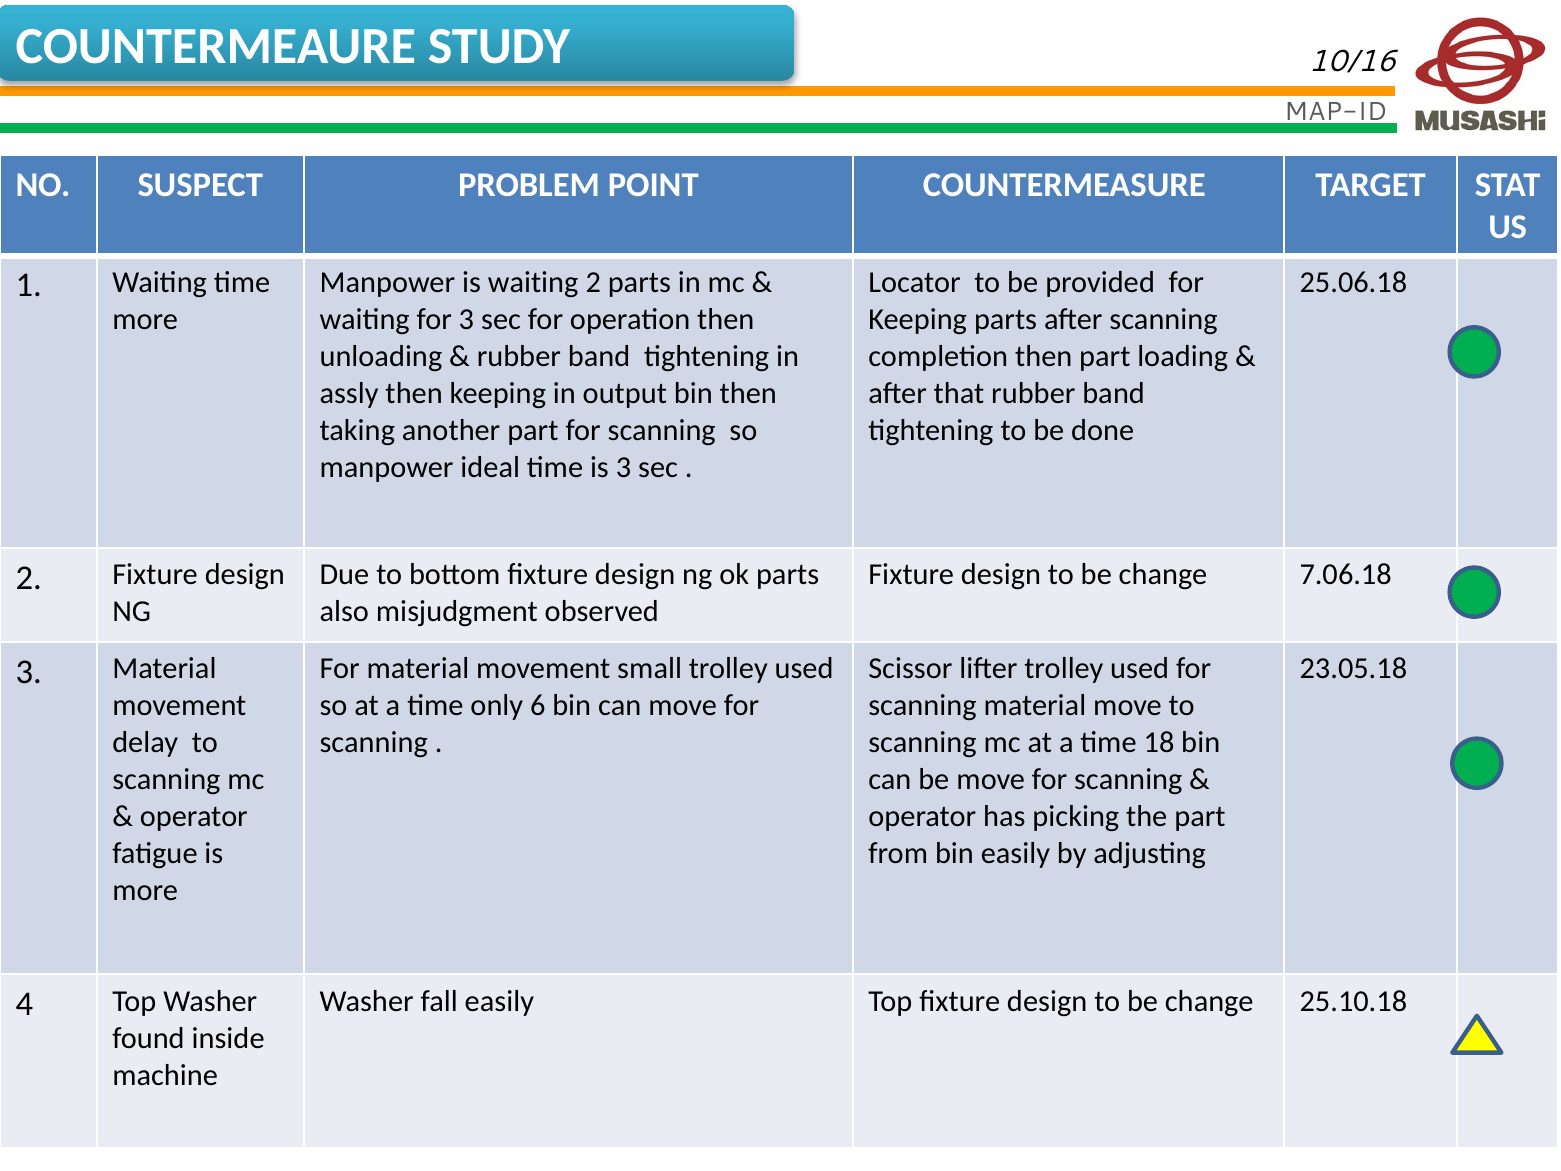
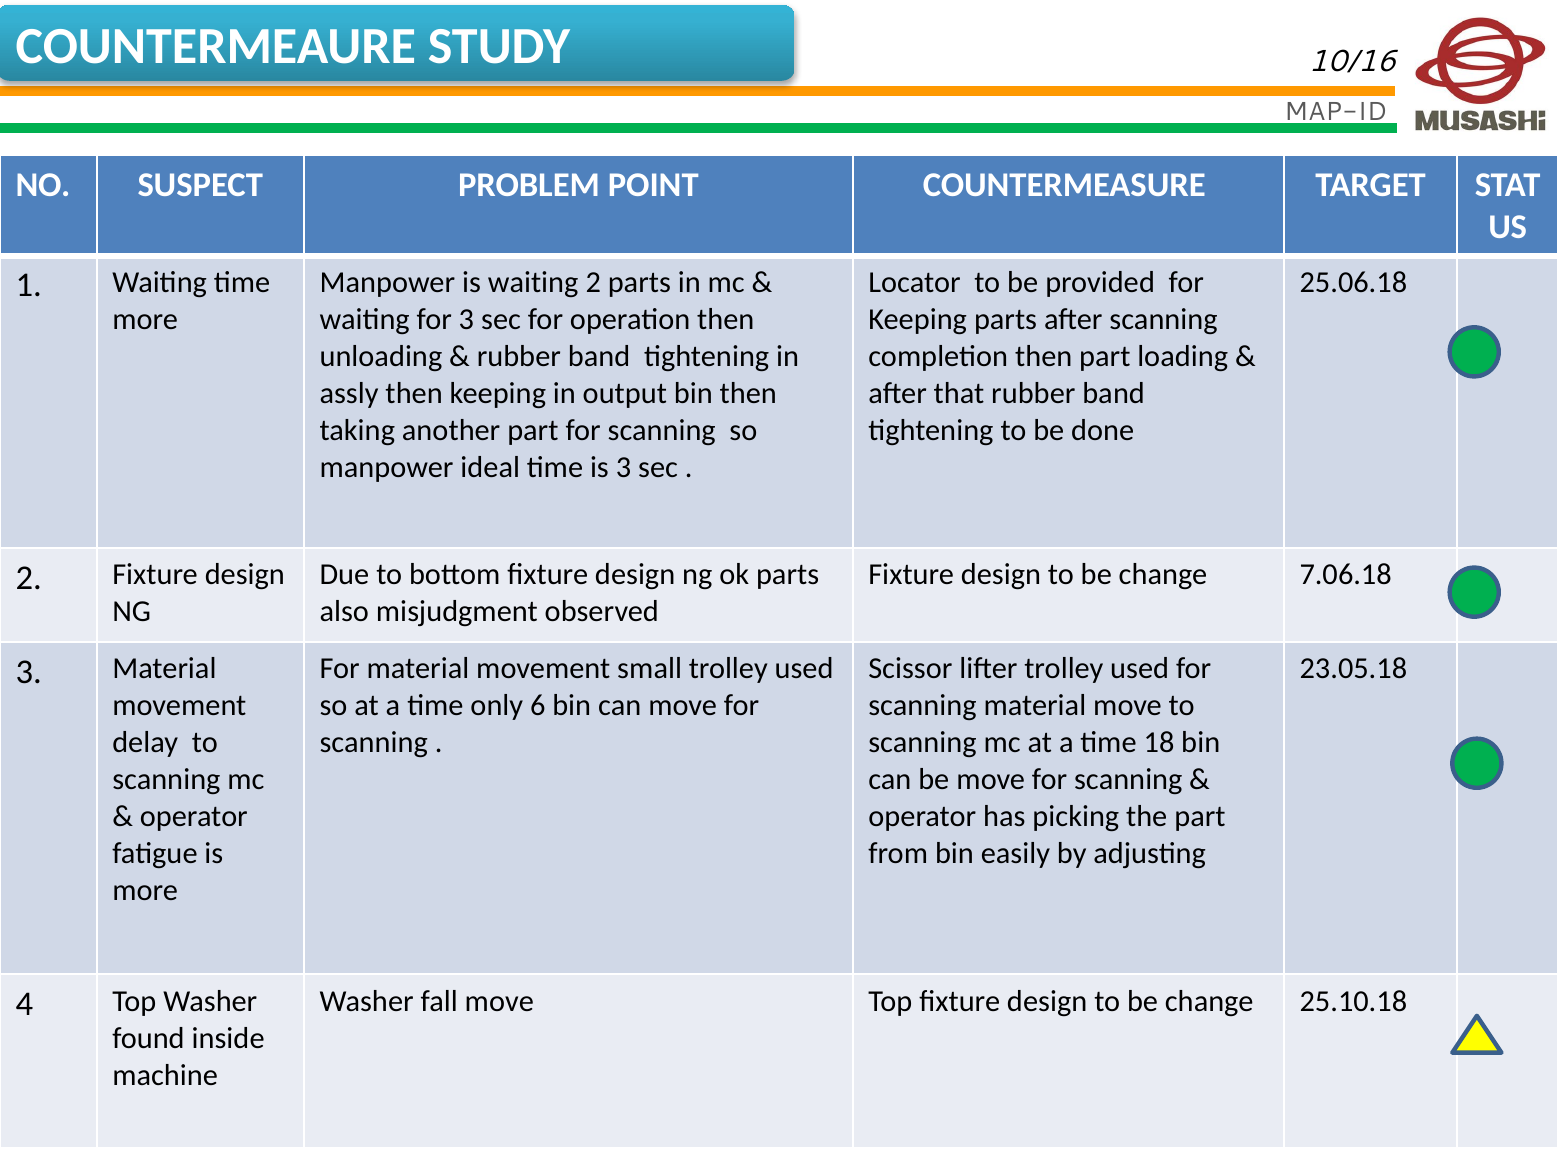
fall easily: easily -> move
